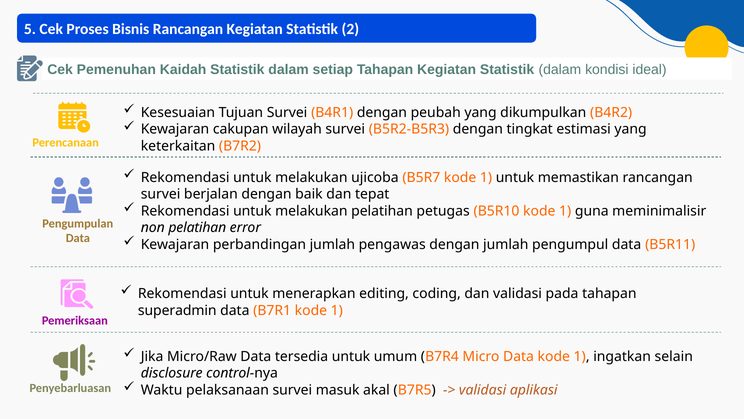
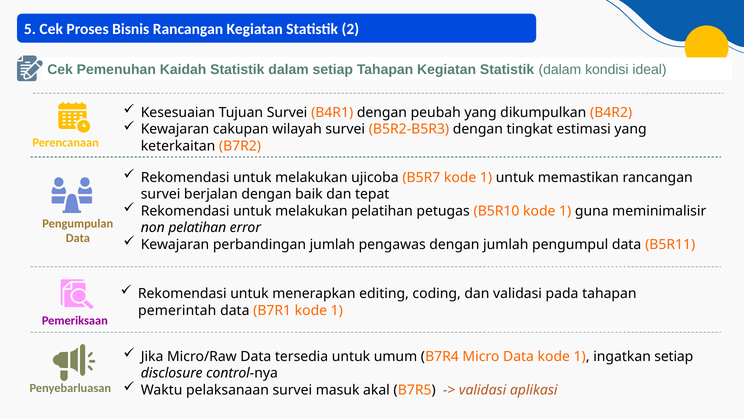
superadmin: superadmin -> pemerintah
ingatkan selain: selain -> setiap
